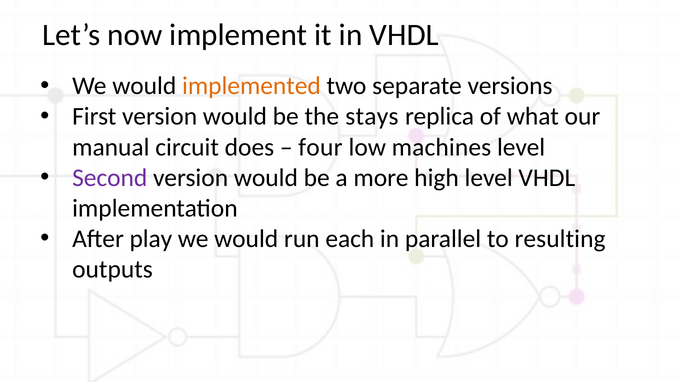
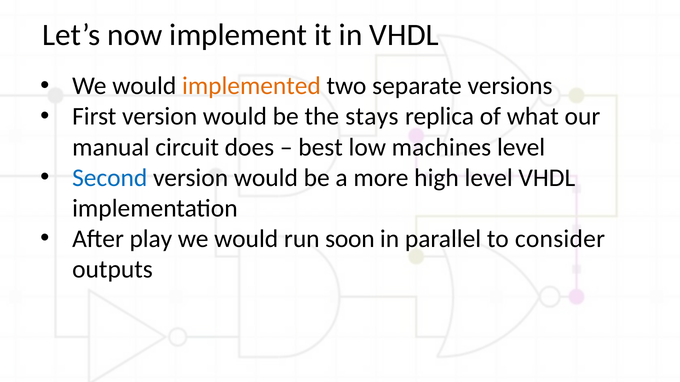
four: four -> best
Second colour: purple -> blue
each: each -> soon
resulting: resulting -> consider
